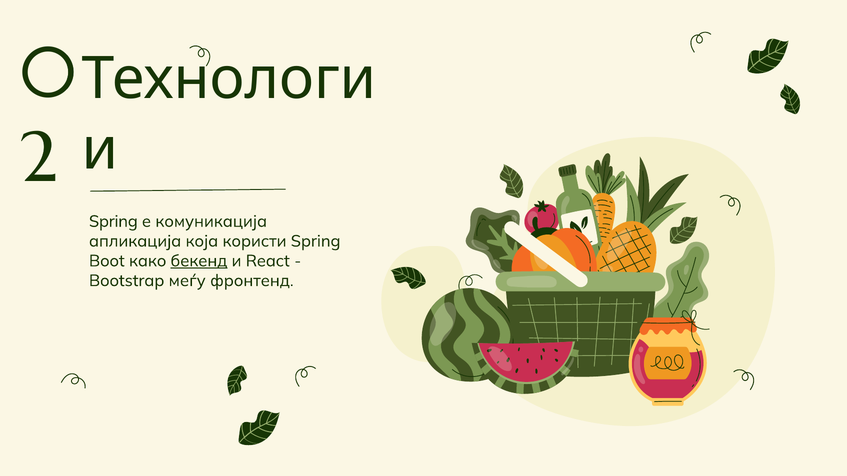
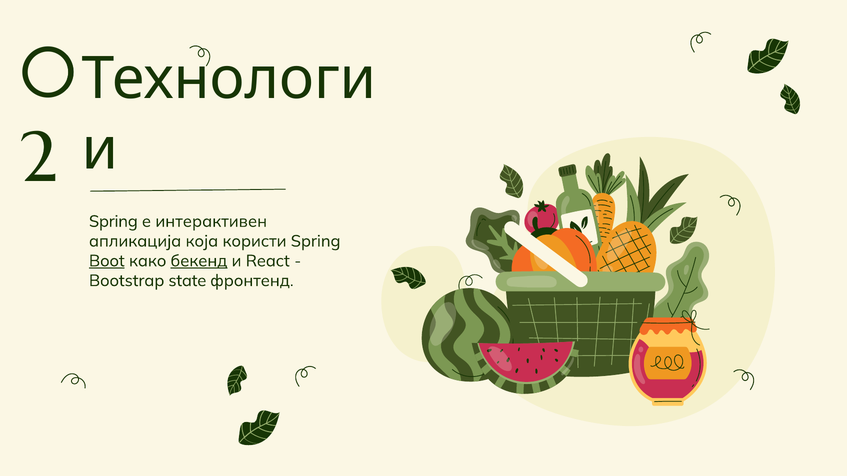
комуникација: комуникација -> интерактивен
Boot underline: none -> present
меѓу: меѓу -> state
